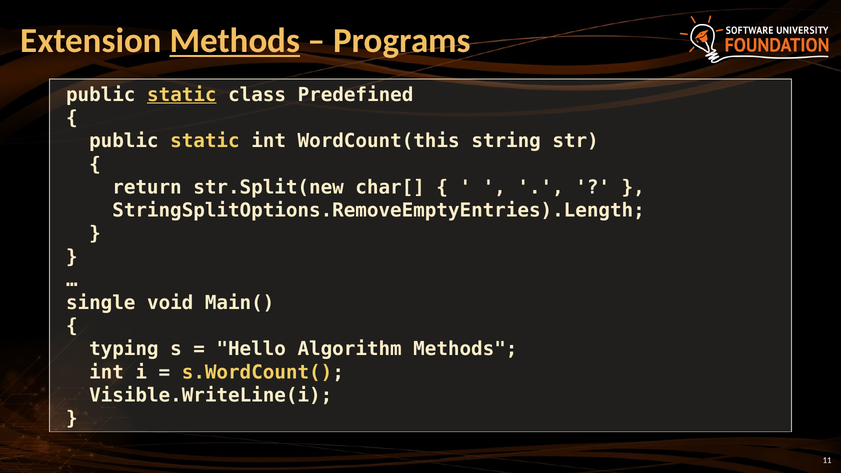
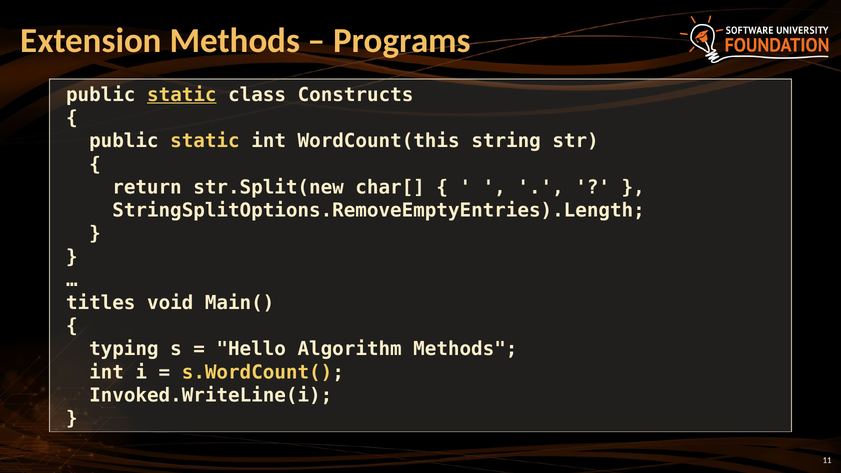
Methods at (235, 41) underline: present -> none
Predefined: Predefined -> Constructs
single: single -> titles
Visible.WriteLine(i: Visible.WriteLine(i -> Invoked.WriteLine(i
